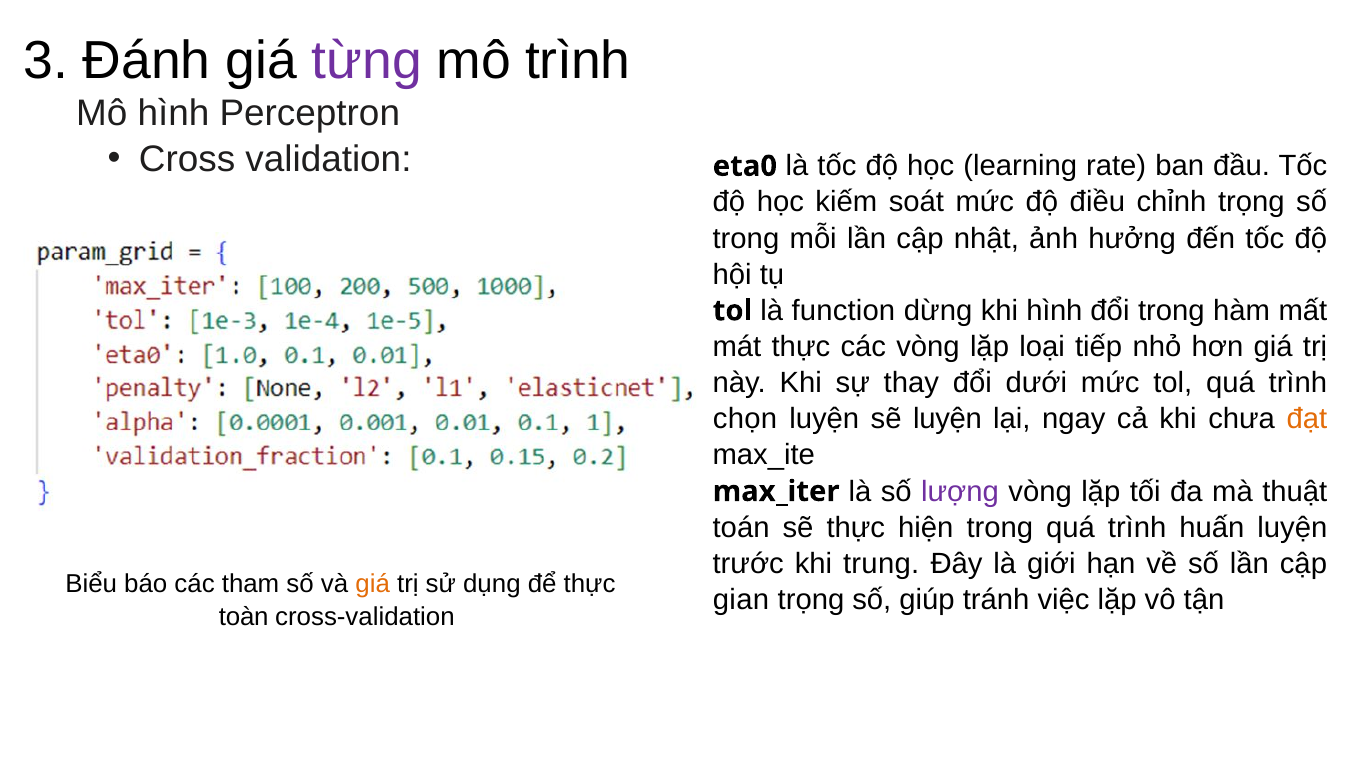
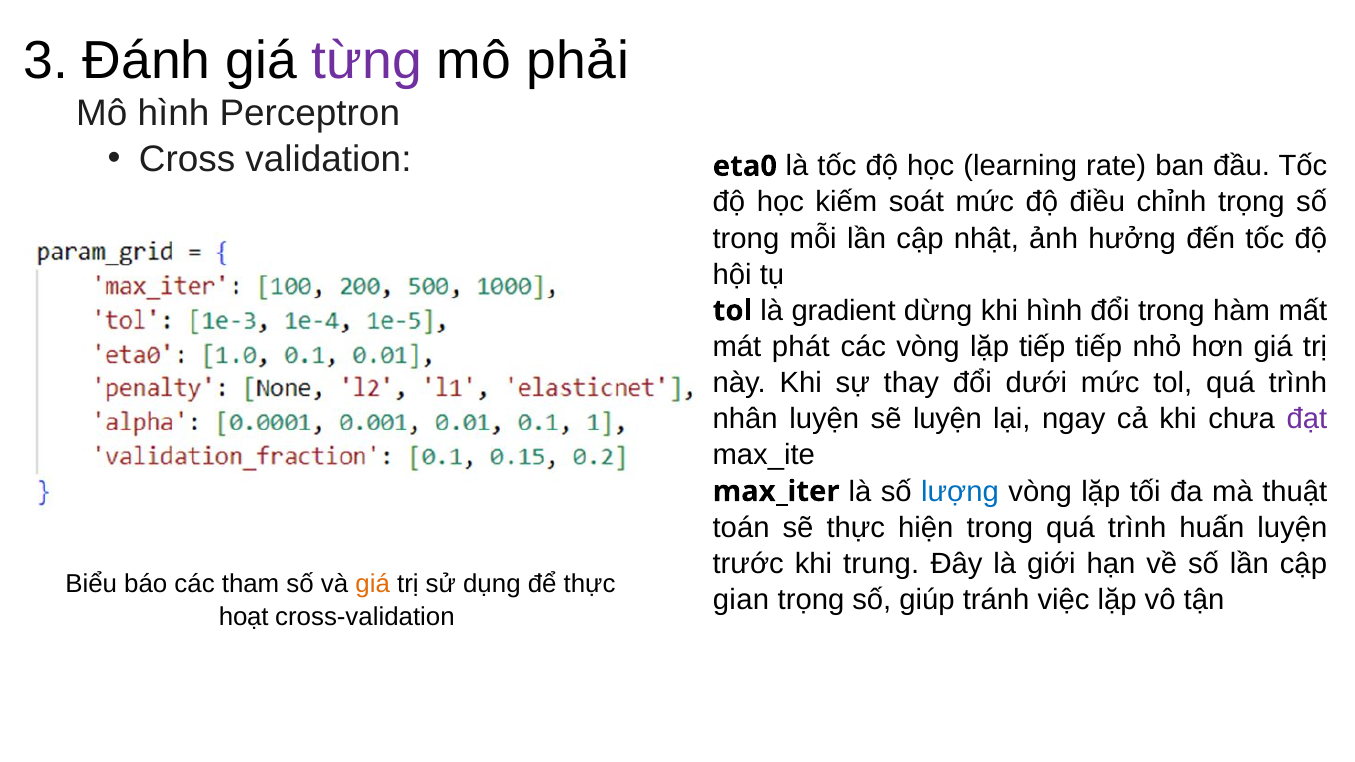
mô trình: trình -> phải
function: function -> gradient
mát thực: thực -> phát
lặp loại: loại -> tiếp
chọn: chọn -> nhân
đạt colour: orange -> purple
lượng colour: purple -> blue
toàn: toàn -> hoạt
